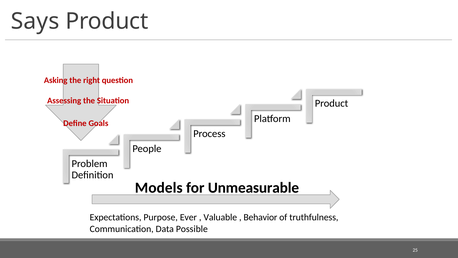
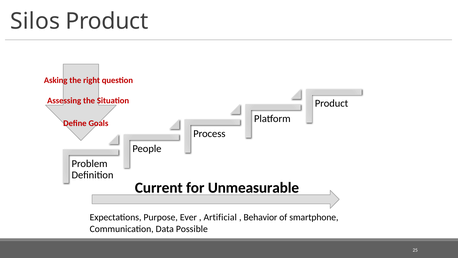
Says: Says -> Silos
Models: Models -> Current
Valuable: Valuable -> Artificial
truthfulness: truthfulness -> smartphone
